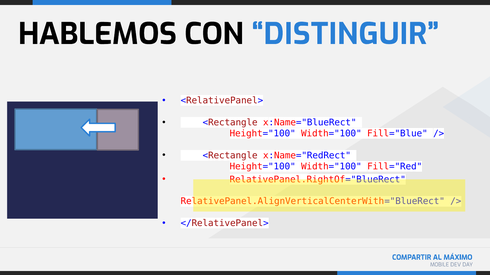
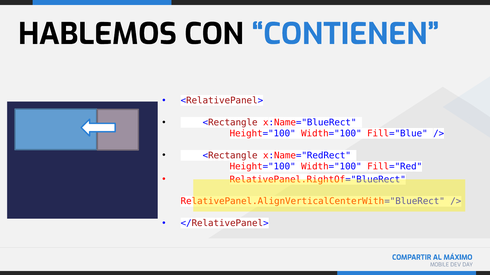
DISTINGUIR: DISTINGUIR -> CONTIENEN
